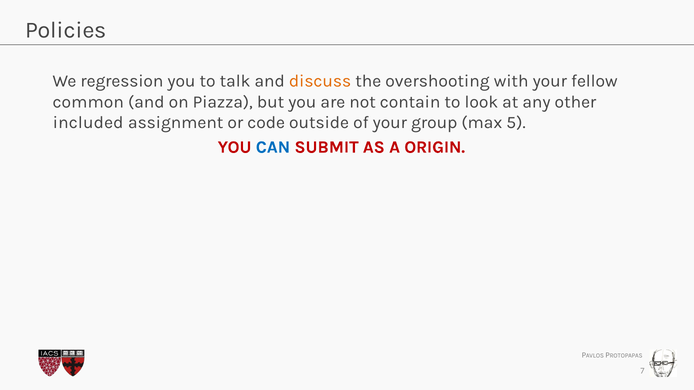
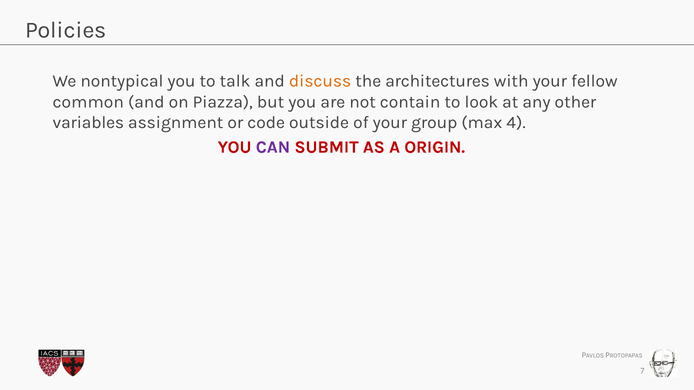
regression: regression -> nontypical
overshooting: overshooting -> architectures
included: included -> variables
5: 5 -> 4
CAN colour: blue -> purple
